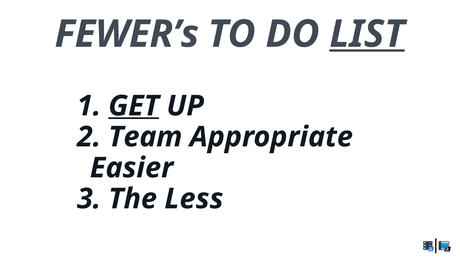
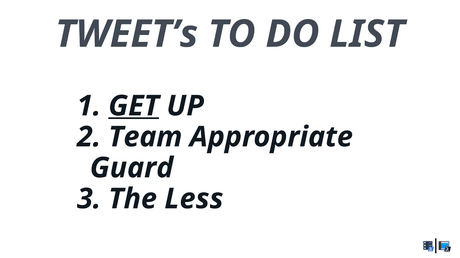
FEWER’s: FEWER’s -> TWEET’s
LIST underline: present -> none
Easier: Easier -> Guard
